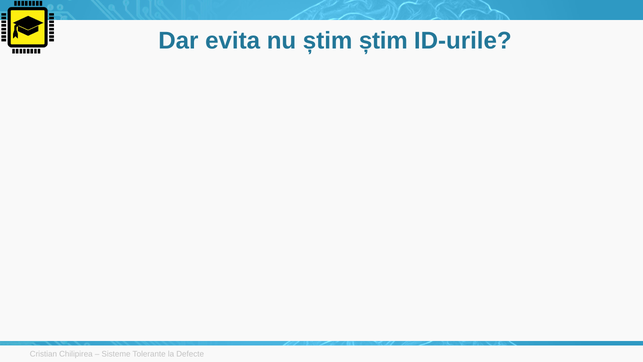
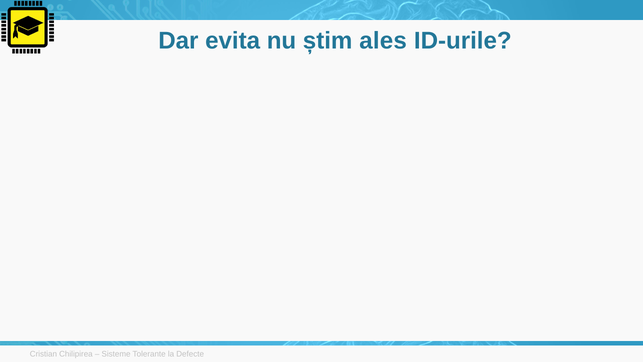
știm știm: știm -> ales
